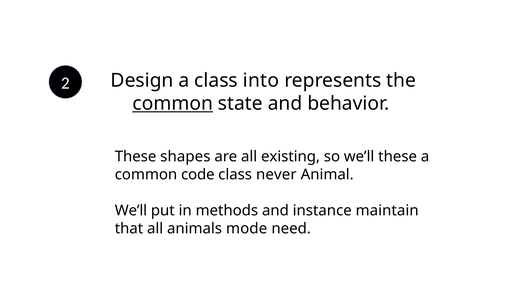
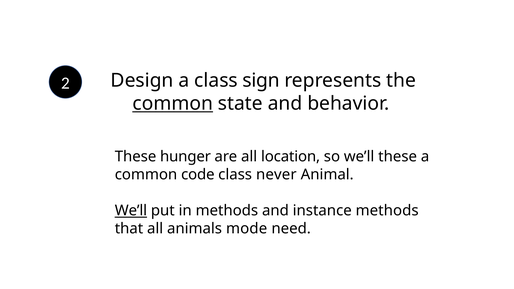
into: into -> sign
shapes: shapes -> hunger
existing: existing -> location
We’ll at (131, 211) underline: none -> present
instance maintain: maintain -> methods
